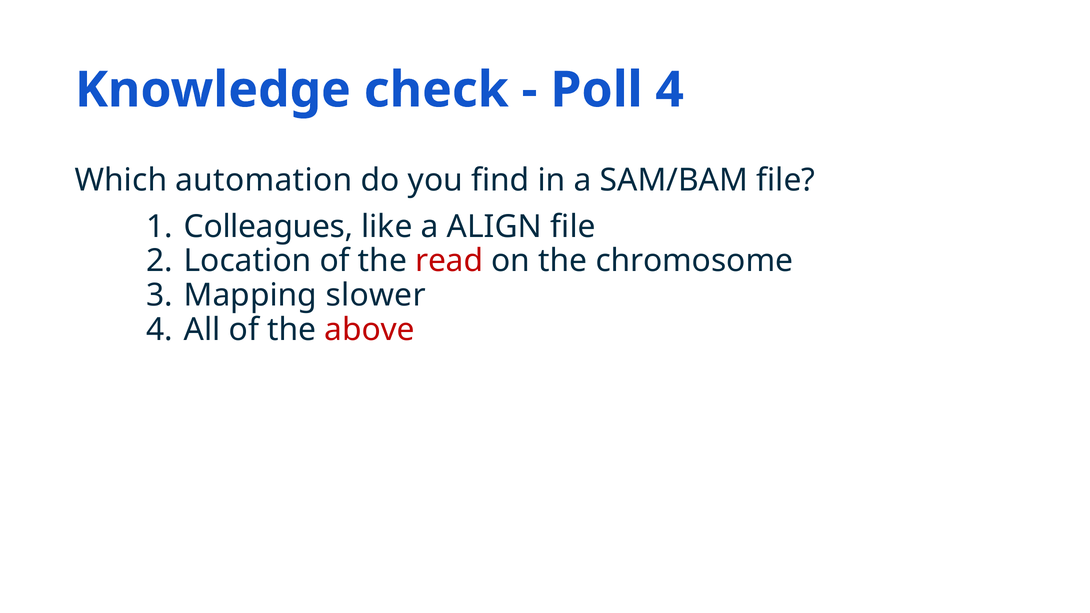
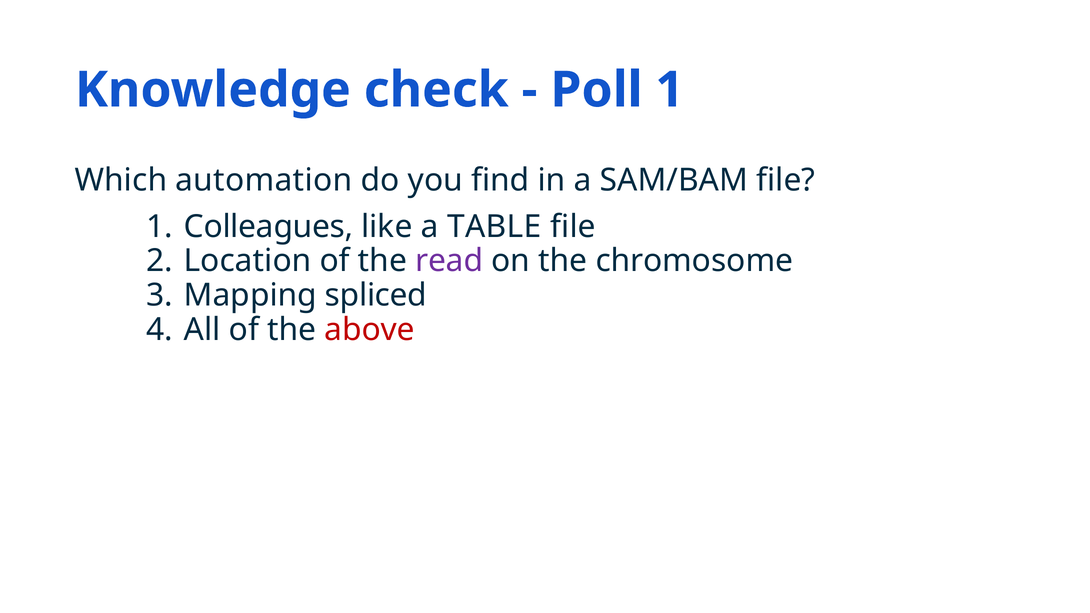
Poll 4: 4 -> 1
ALIGN: ALIGN -> TABLE
read colour: red -> purple
slower: slower -> spliced
